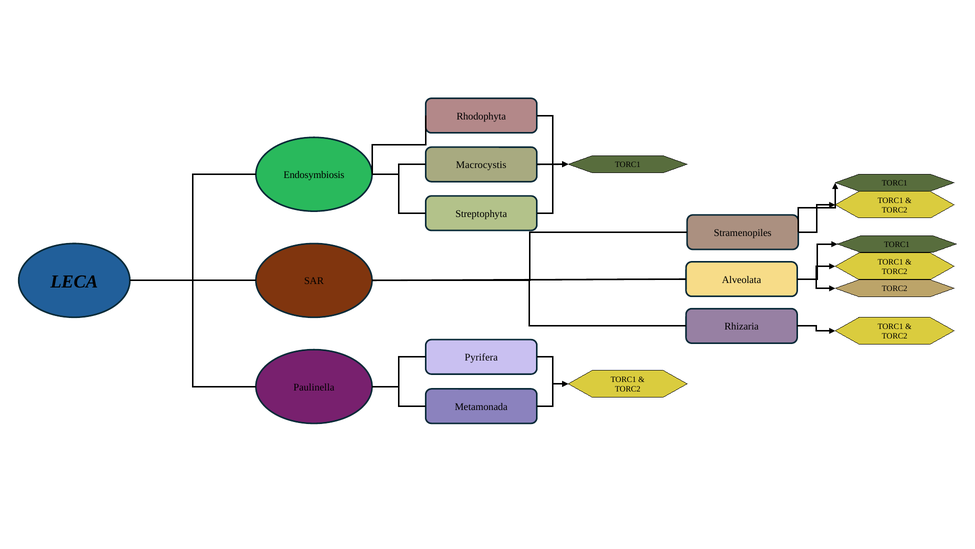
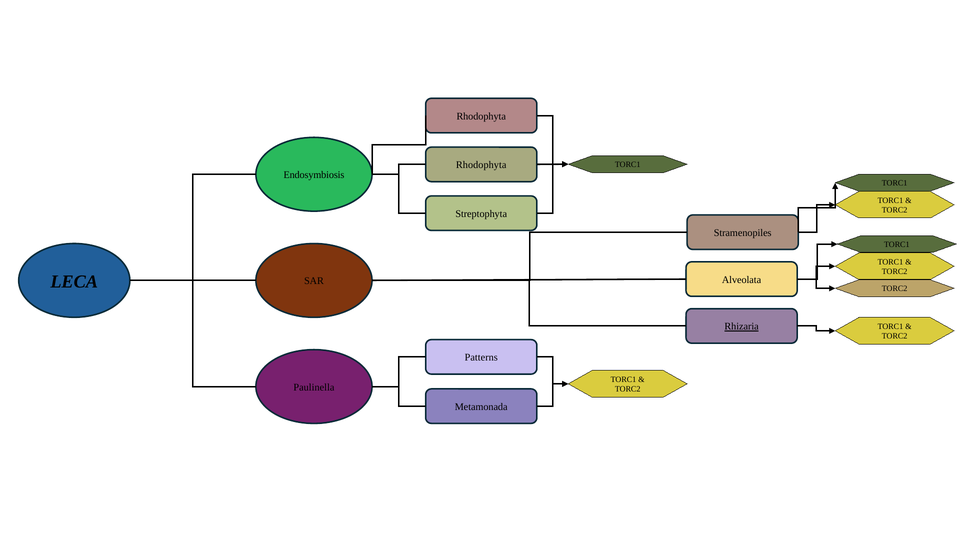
Macrocystis at (481, 165): Macrocystis -> Rhodophyta
Rhizaria underline: none -> present
Pyrifera: Pyrifera -> Patterns
